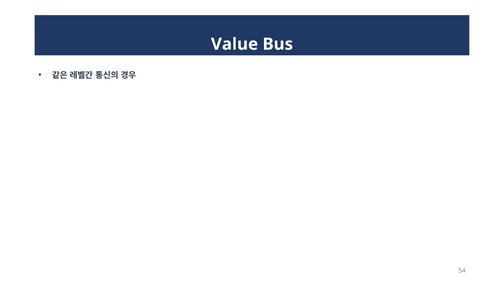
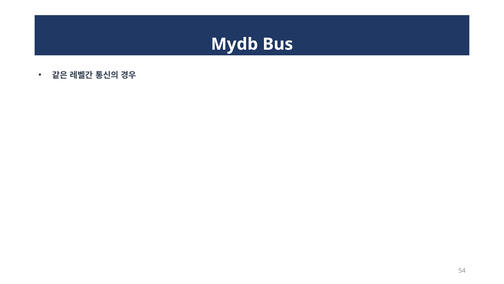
Value: Value -> Mydb
